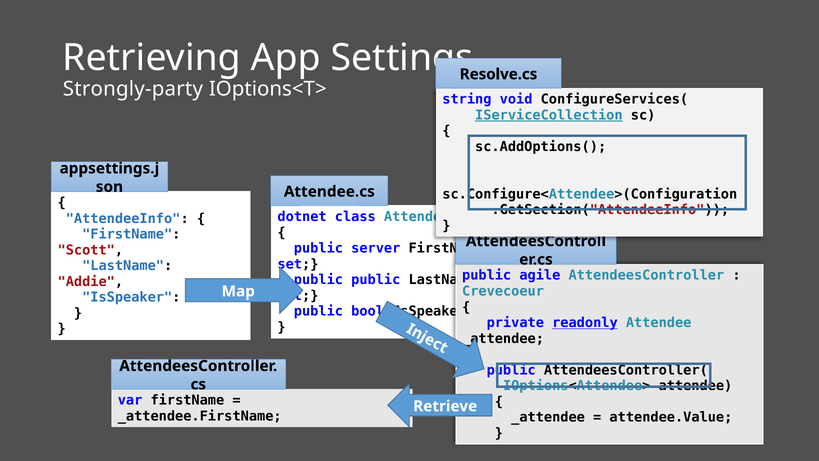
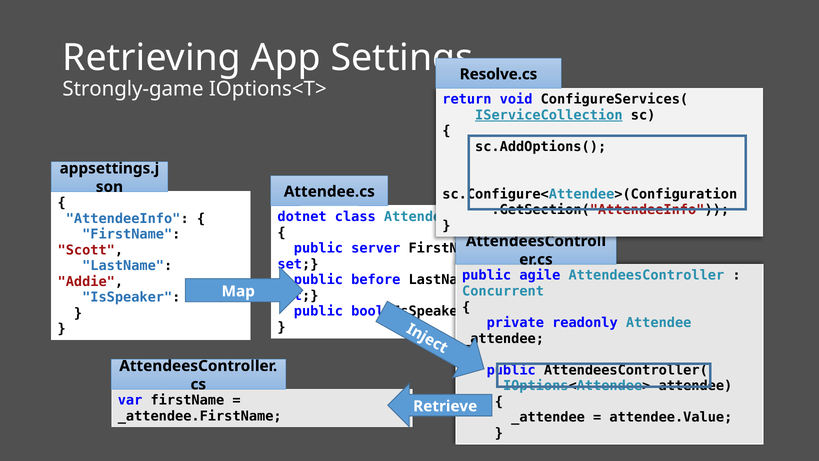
Strongly-party: Strongly-party -> Strongly-game
string: string -> return
public at (376, 280): public -> before
Crevecoeur: Crevecoeur -> Concurrent
readonly underline: present -> none
